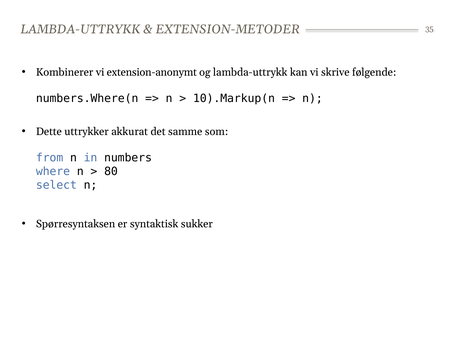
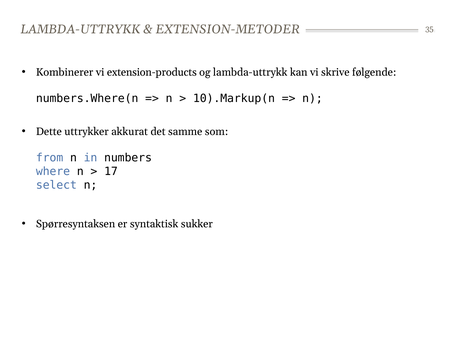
extension-anonymt: extension-anonymt -> extension-products
80: 80 -> 17
